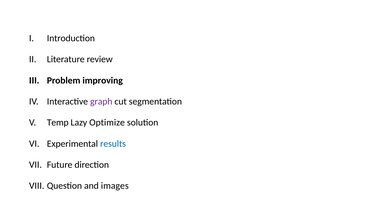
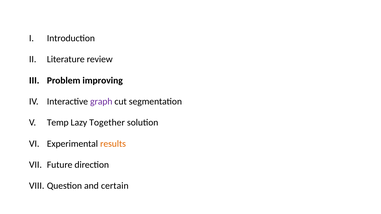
Optimize: Optimize -> Together
results colour: blue -> orange
images: images -> certain
